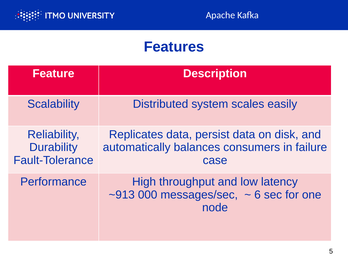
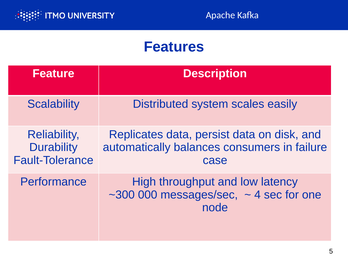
~913: ~913 -> ~300
6: 6 -> 4
